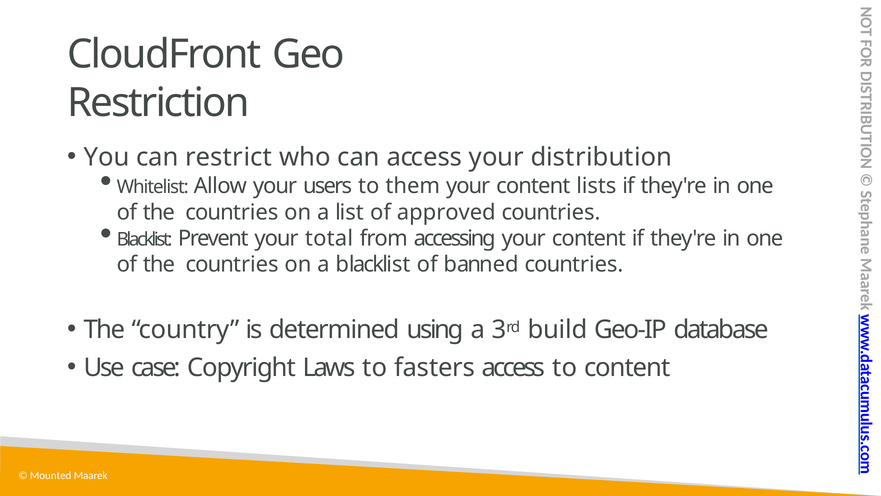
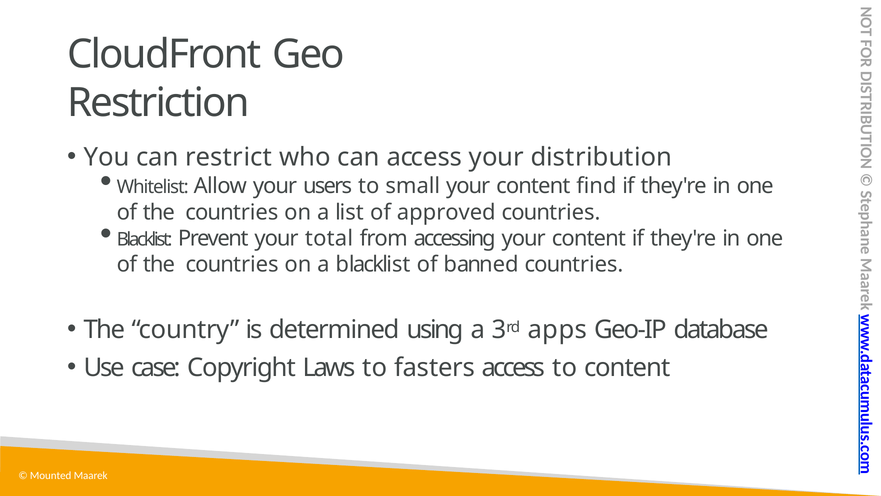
them: them -> small
lists: lists -> find
build: build -> apps
